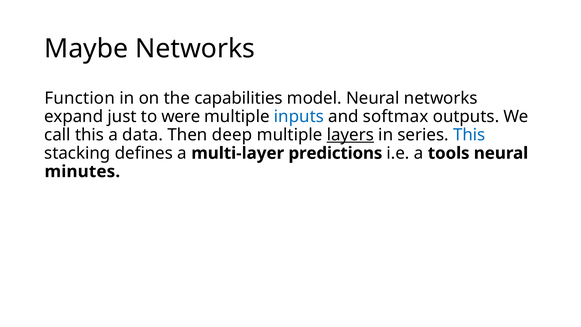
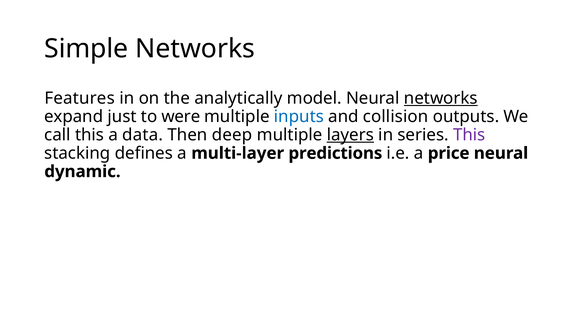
Maybe: Maybe -> Simple
Function: Function -> Features
capabilities: capabilities -> analytically
networks at (441, 98) underline: none -> present
softmax: softmax -> collision
This at (469, 135) colour: blue -> purple
tools: tools -> price
minutes: minutes -> dynamic
